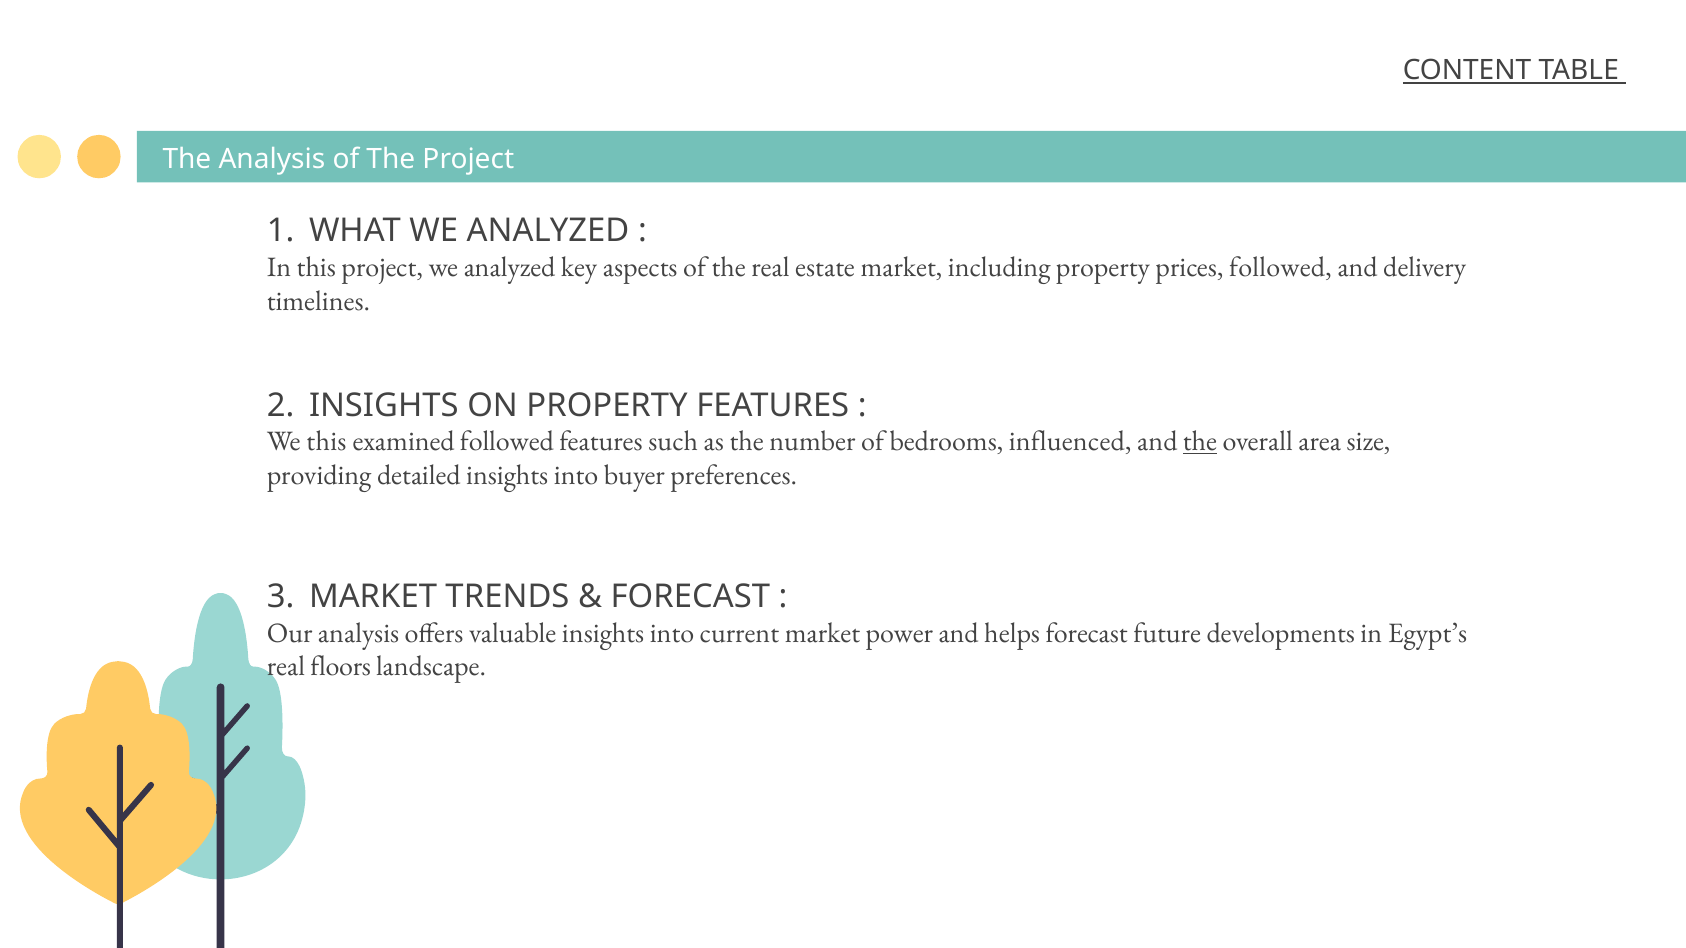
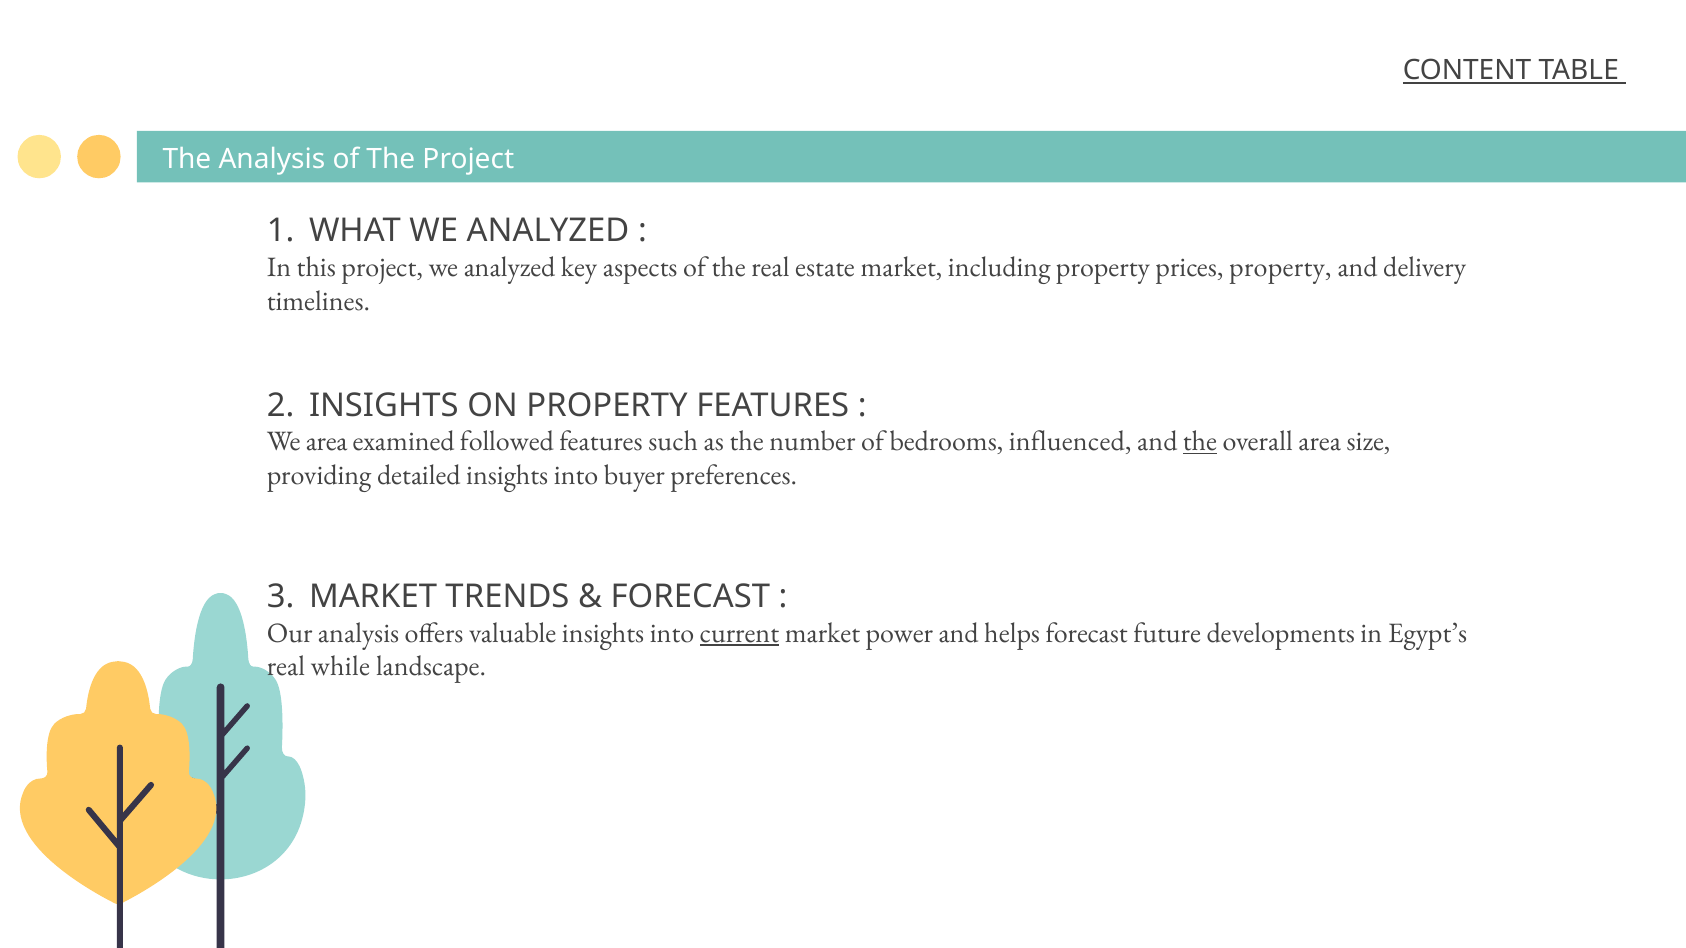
prices followed: followed -> property
We this: this -> area
current underline: none -> present
floors: floors -> while
